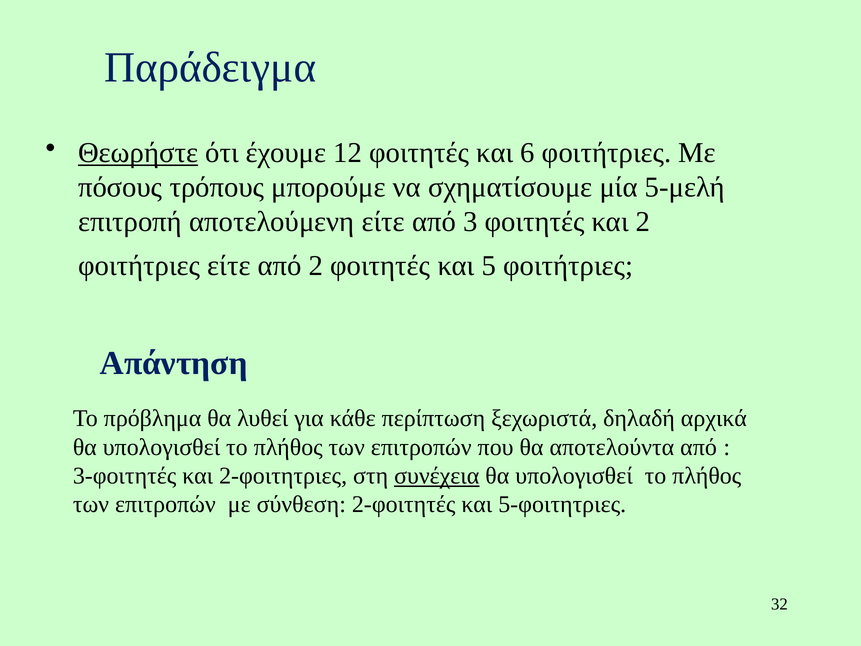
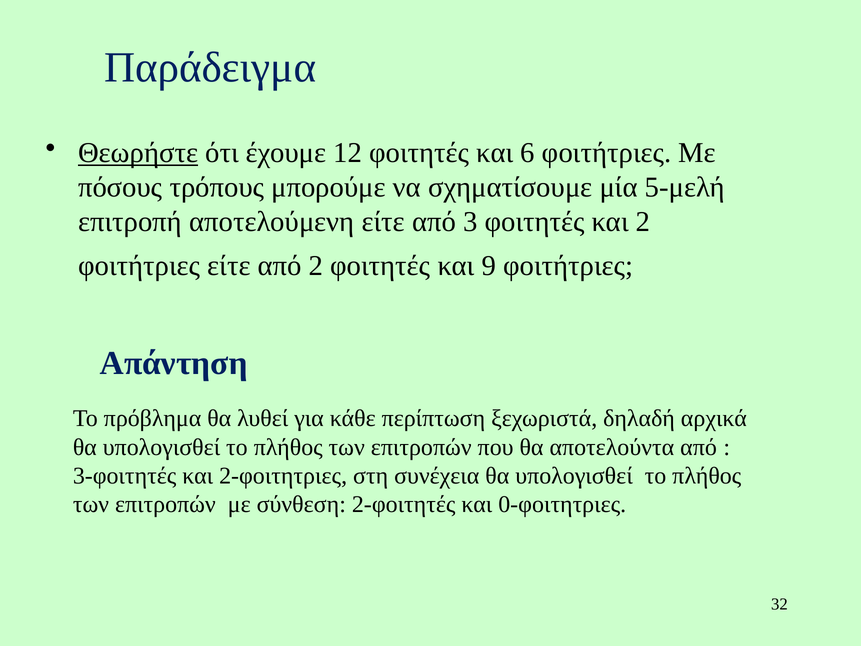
5: 5 -> 9
συνέχεια underline: present -> none
5-φοιτητριες: 5-φοιτητριες -> 0-φοιτητριες
